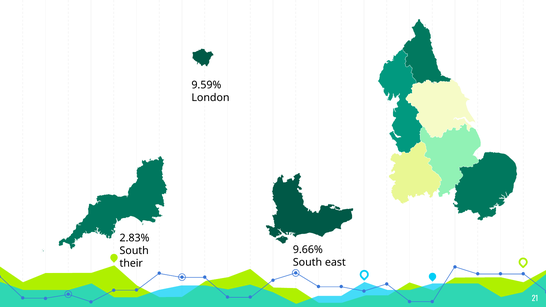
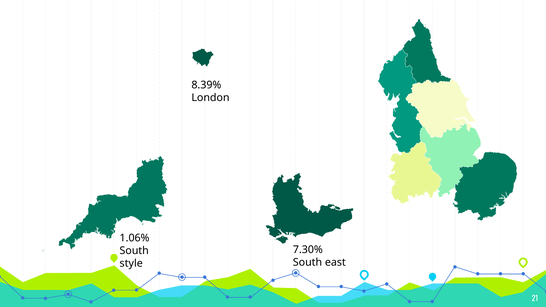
9.59%: 9.59% -> 8.39%
2.83%: 2.83% -> 1.06%
9.66%: 9.66% -> 7.30%
their: their -> style
